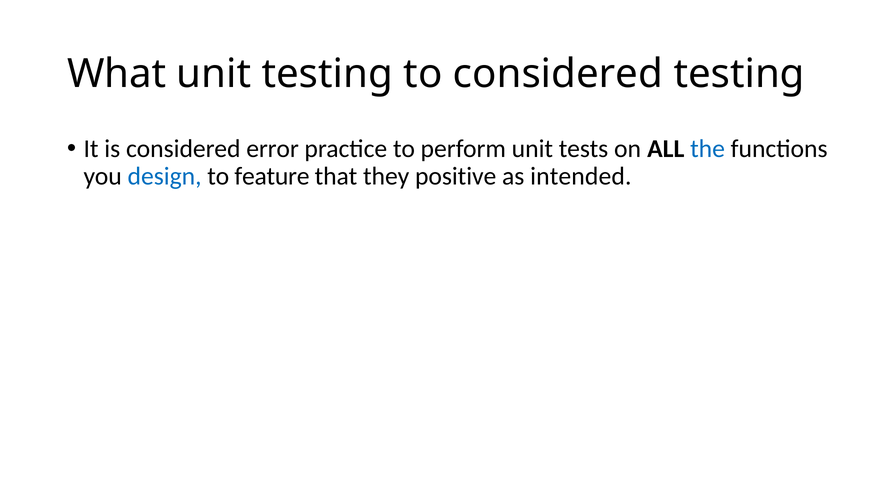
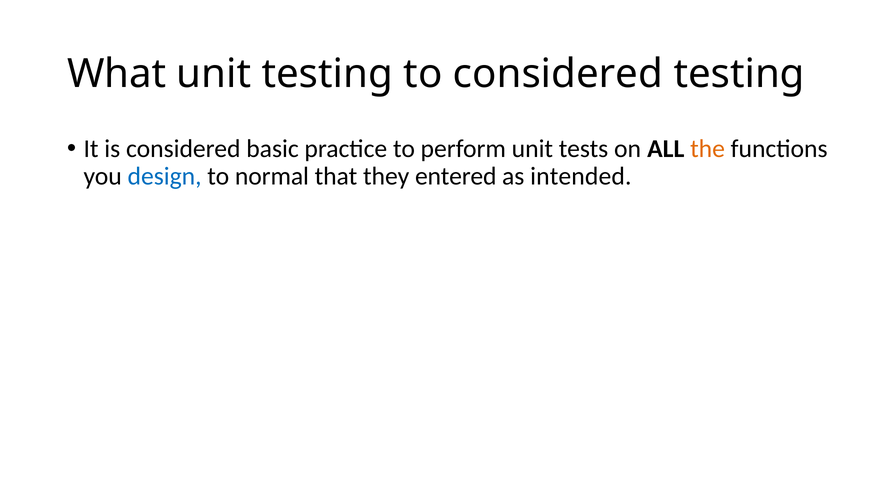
error: error -> basic
the colour: blue -> orange
feature: feature -> normal
positive: positive -> entered
